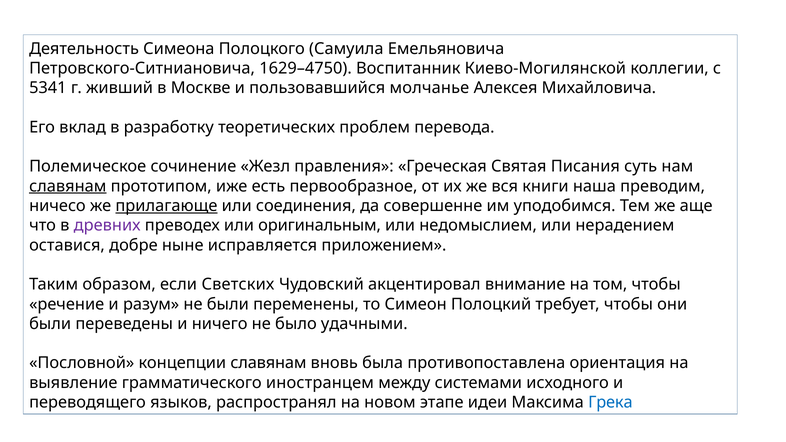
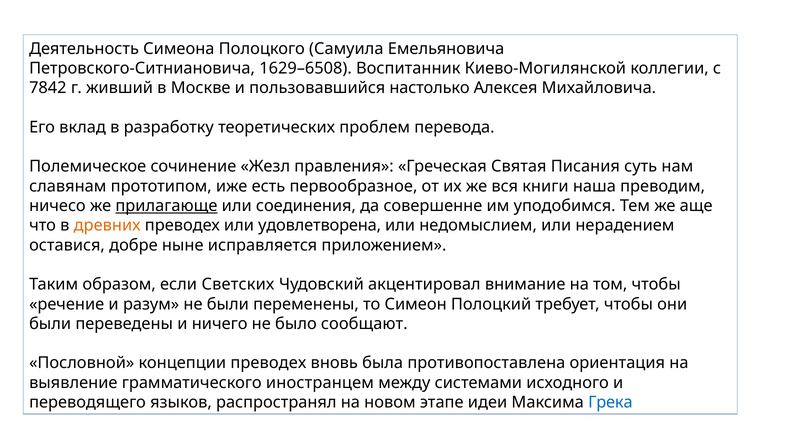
1629–4750: 1629–4750 -> 1629–6508
5341: 5341 -> 7842
молчанье: молчанье -> настолько
славянам at (68, 186) underline: present -> none
древних colour: purple -> orange
оригинальным: оригинальным -> удовлетворена
удачными: удачными -> сообщают
концепции славянам: славянам -> преводех
